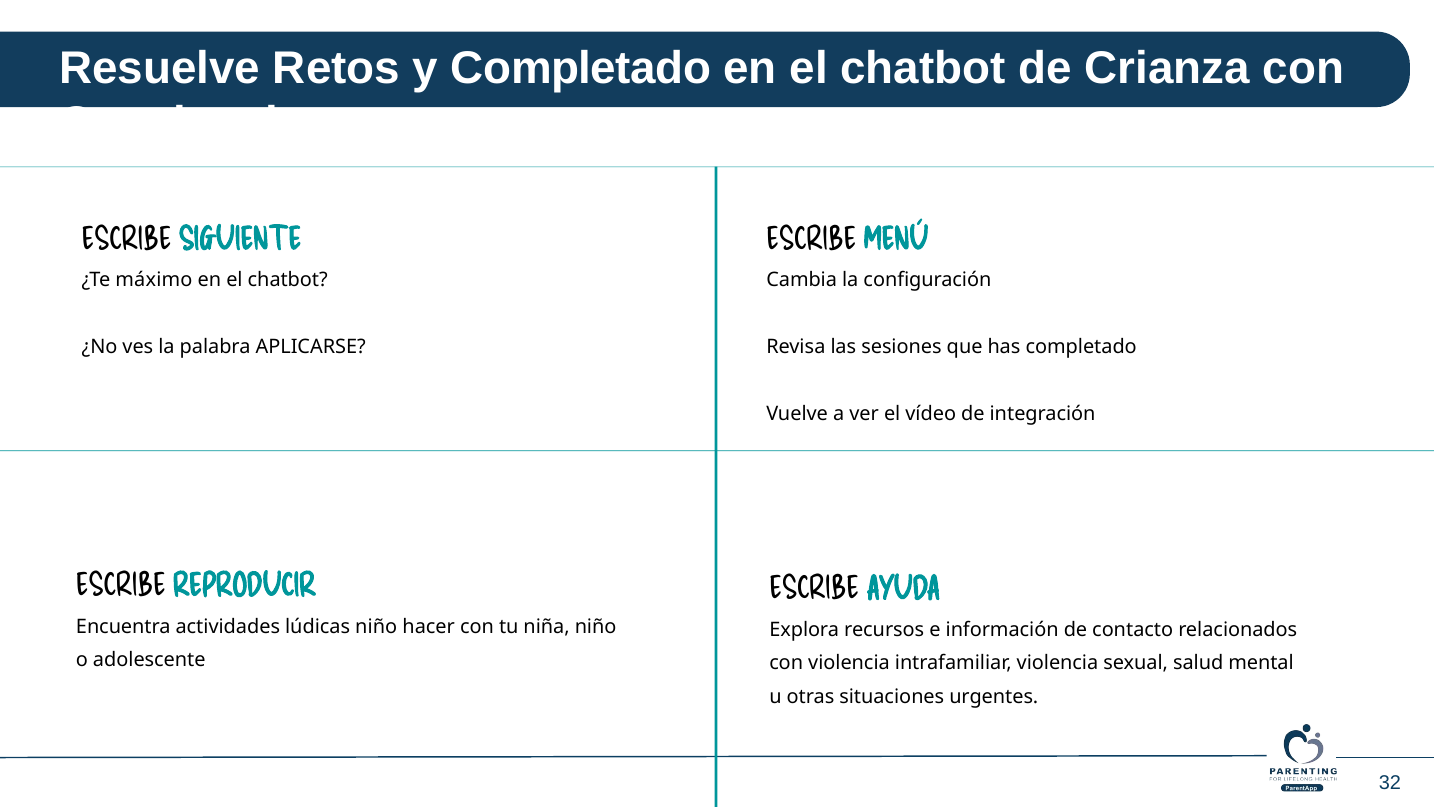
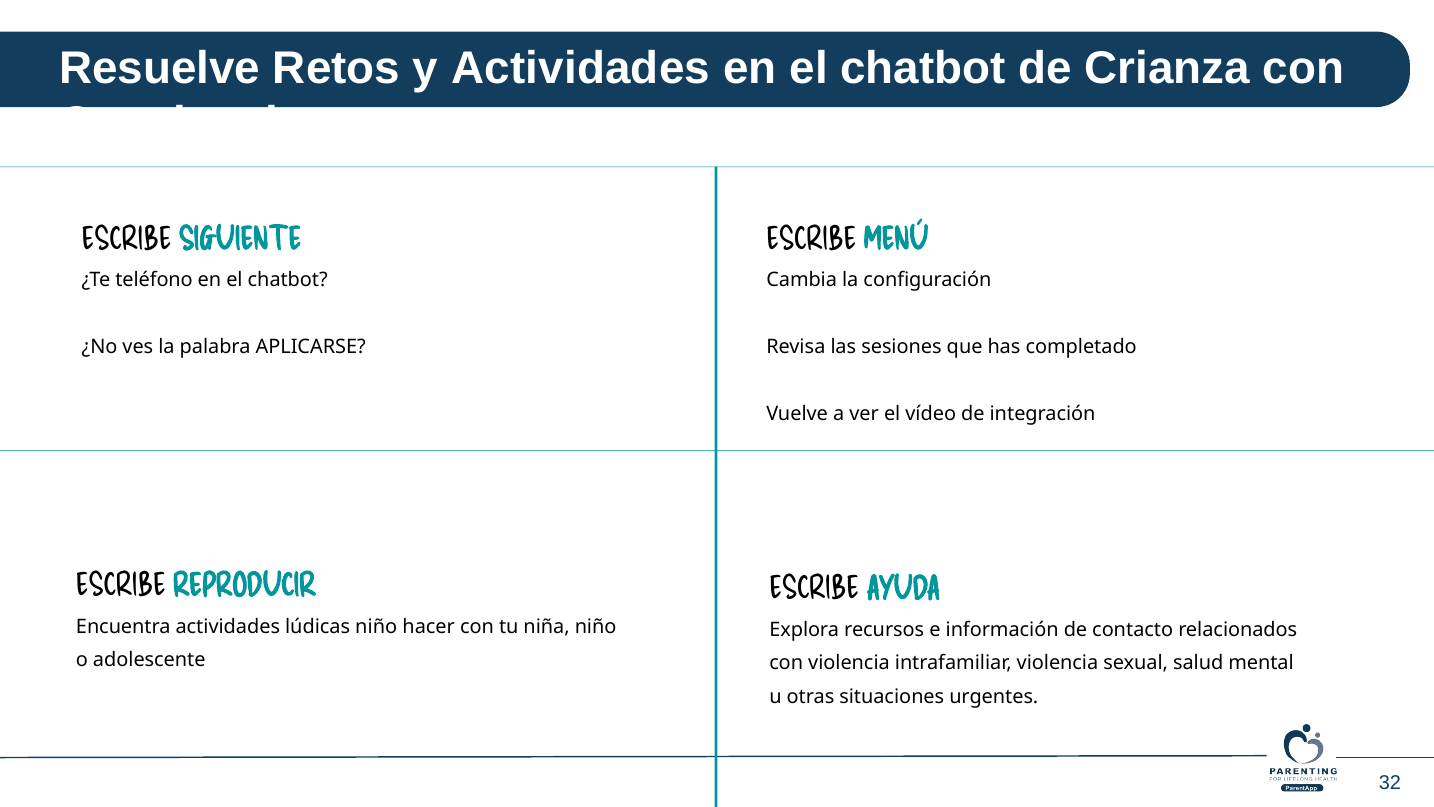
y Completado: Completado -> Actividades
máximo: máximo -> teléfono
